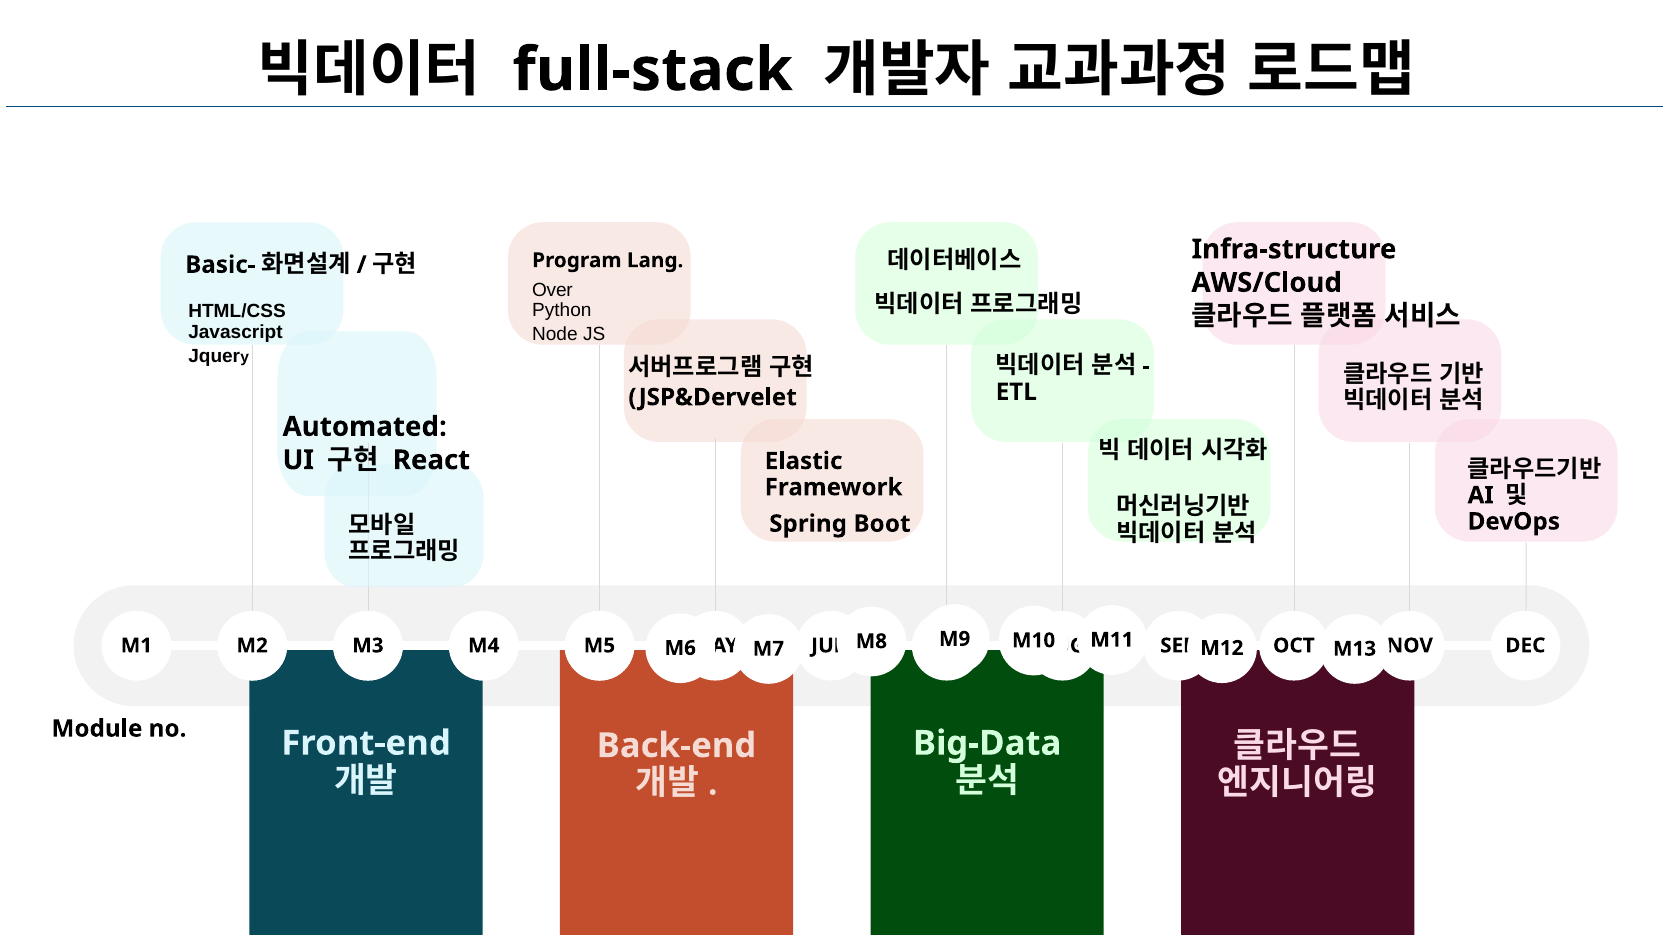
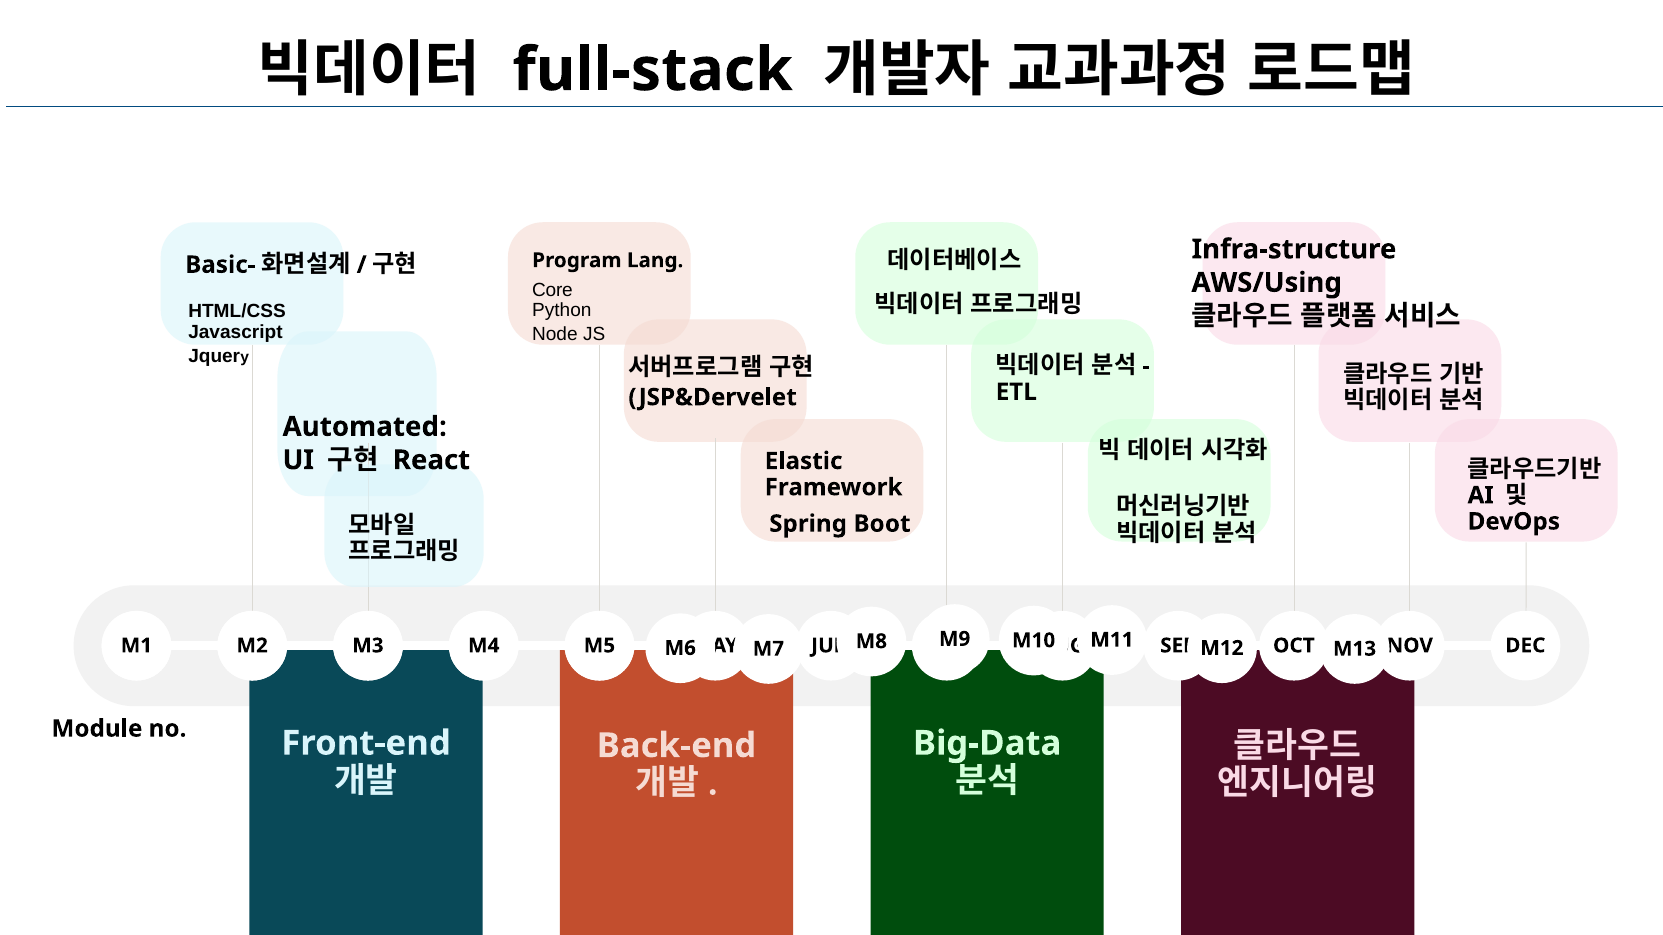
AWS/Cloud: AWS/Cloud -> AWS/Using
Over: Over -> Core
